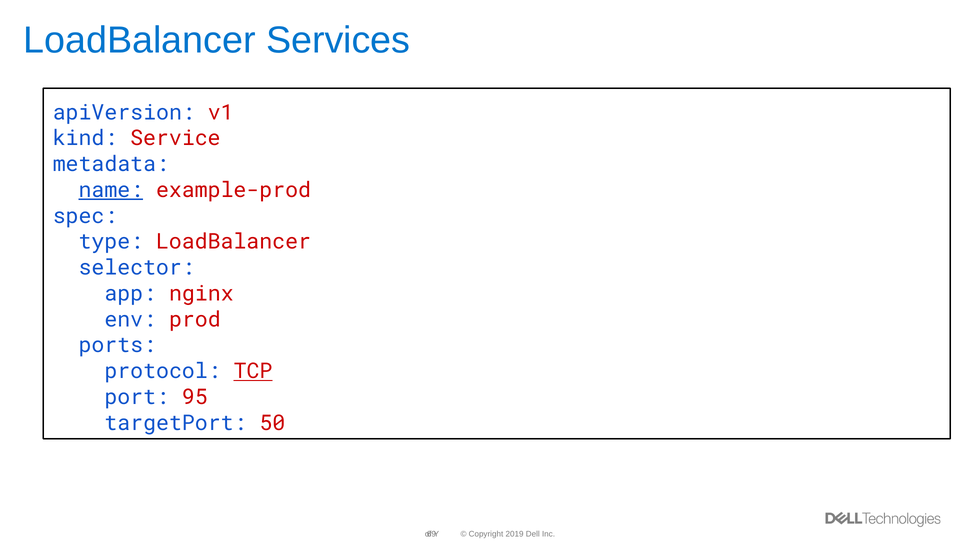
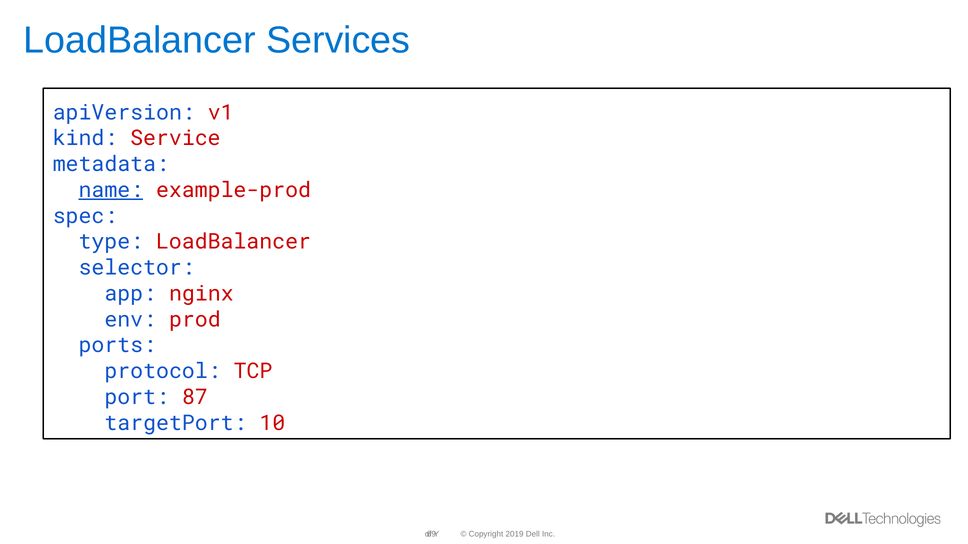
TCP underline: present -> none
95: 95 -> 87
50: 50 -> 10
